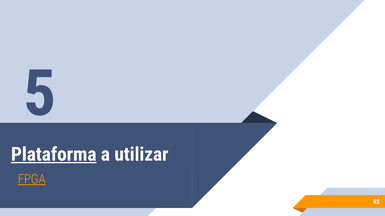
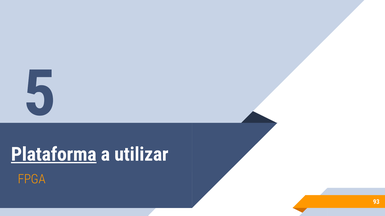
FPGA underline: present -> none
